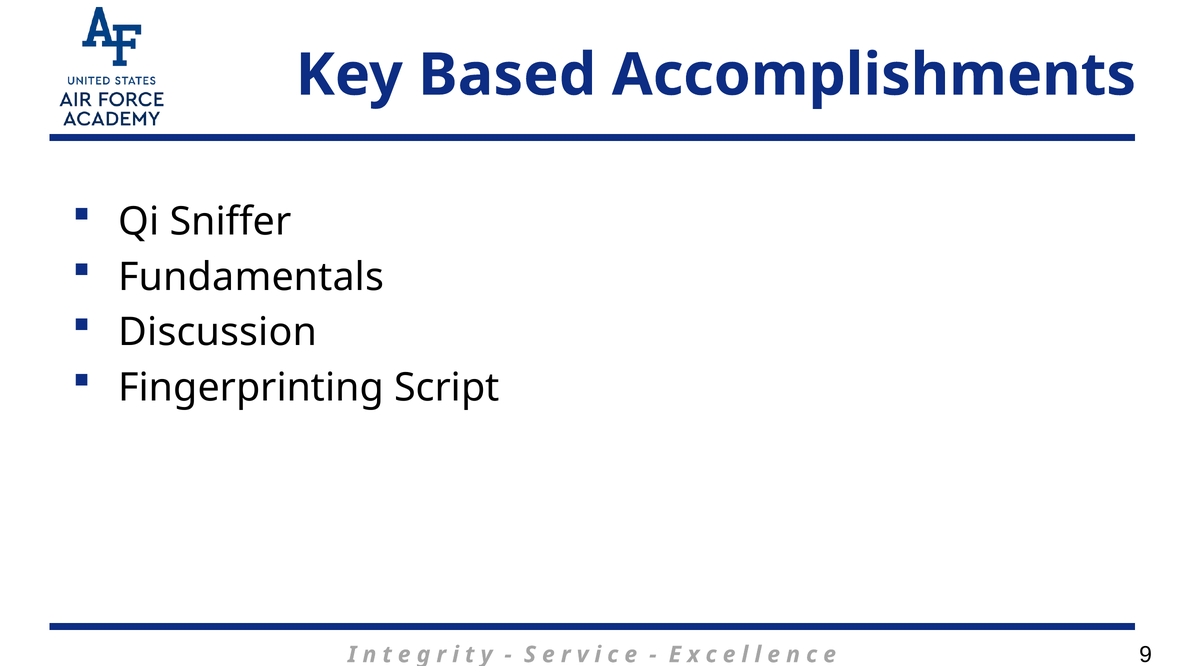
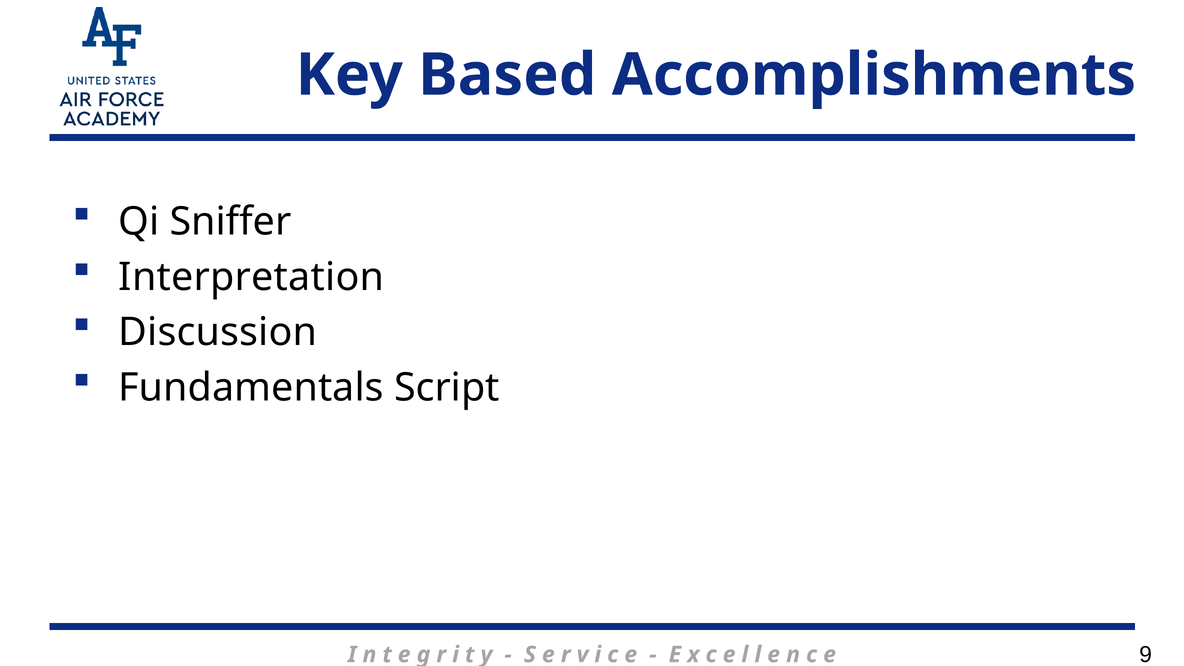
Fundamentals: Fundamentals -> Interpretation
Fingerprinting: Fingerprinting -> Fundamentals
